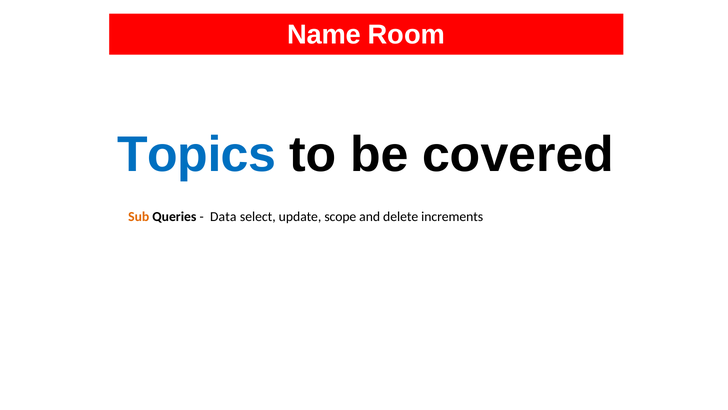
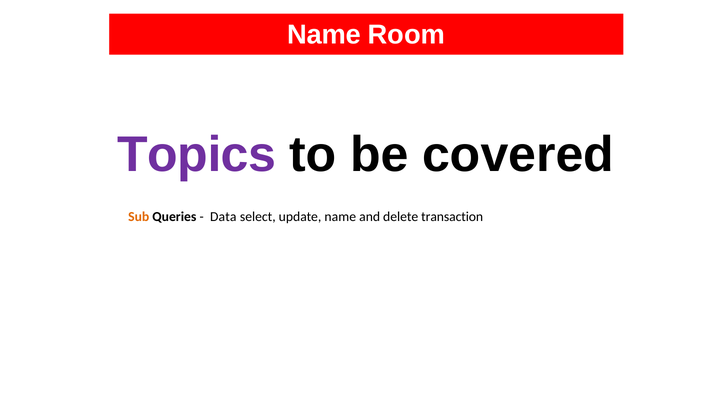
Topics colour: blue -> purple
update scope: scope -> name
increments: increments -> transaction
